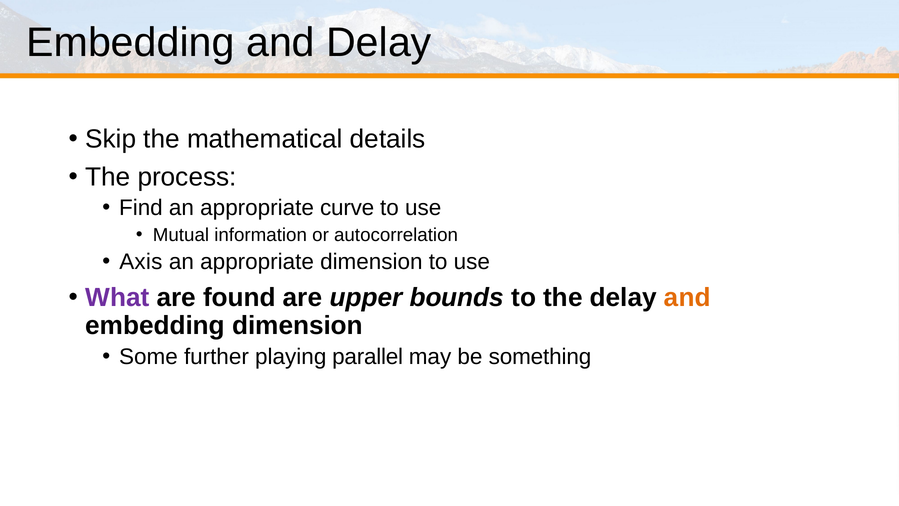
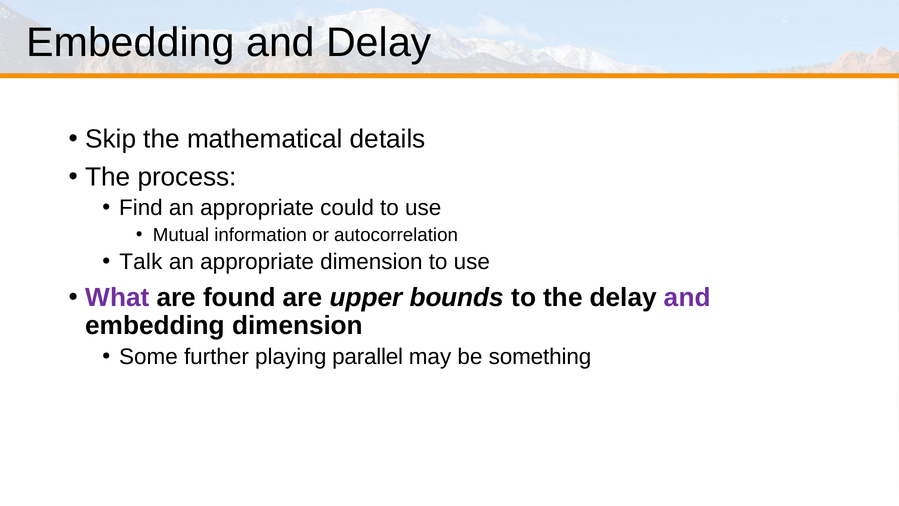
curve: curve -> could
Axis: Axis -> Talk
and at (687, 297) colour: orange -> purple
